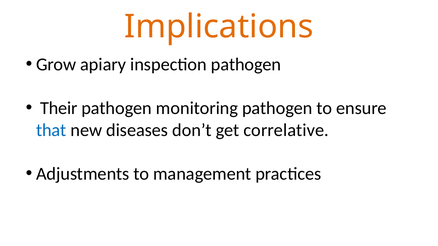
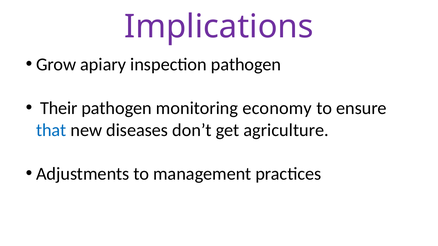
Implications colour: orange -> purple
monitoring pathogen: pathogen -> economy
correlative: correlative -> agriculture
